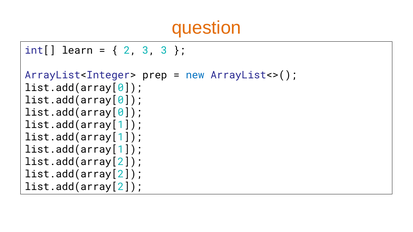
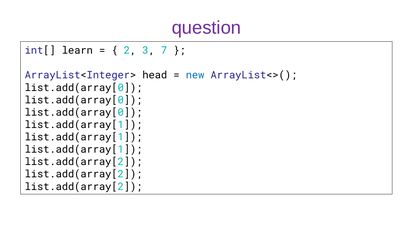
question colour: orange -> purple
3 3: 3 -> 7
prep: prep -> head
